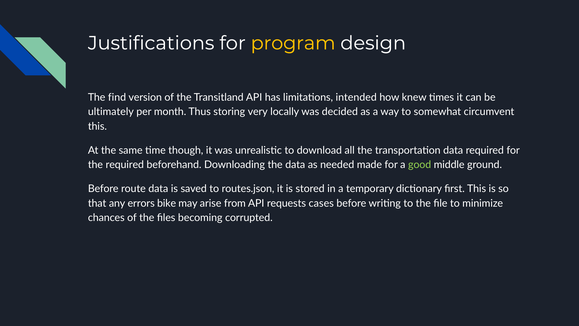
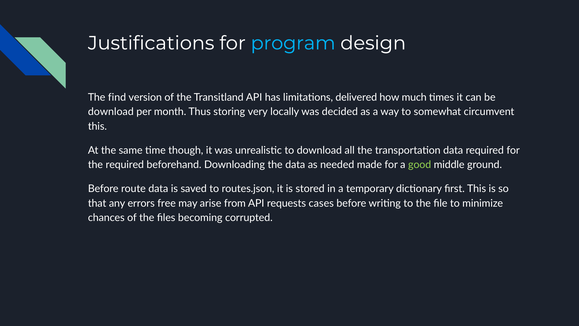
program colour: yellow -> light blue
intended: intended -> delivered
knew: knew -> much
ultimately at (111, 112): ultimately -> download
bike: bike -> free
